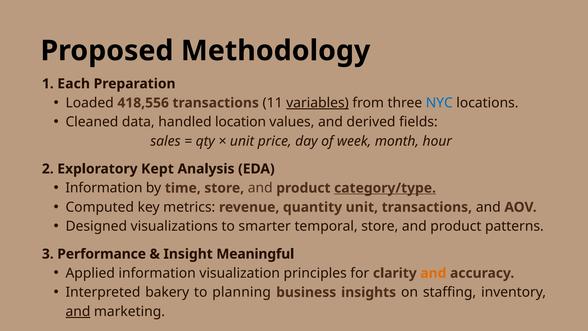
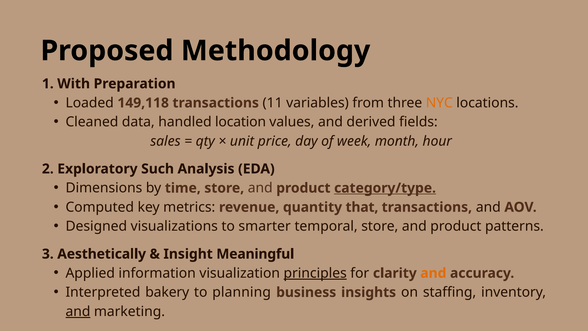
Each: Each -> With
418,556: 418,556 -> 149,118
variables underline: present -> none
NYC colour: blue -> orange
Kept: Kept -> Such
Information at (104, 188): Information -> Dimensions
quantity unit: unit -> that
Performance: Performance -> Aesthetically
principles underline: none -> present
